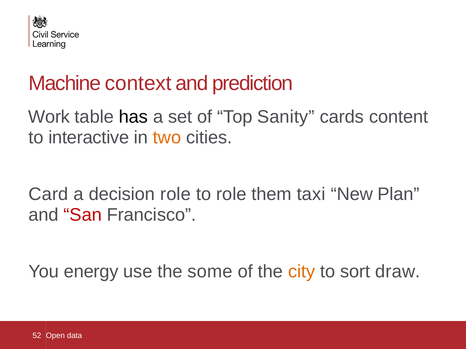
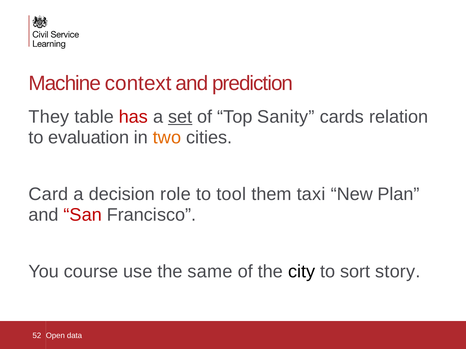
Work: Work -> They
has colour: black -> red
set underline: none -> present
content: content -> relation
interactive: interactive -> evaluation
to role: role -> tool
energy: energy -> course
some: some -> same
city colour: orange -> black
draw: draw -> story
